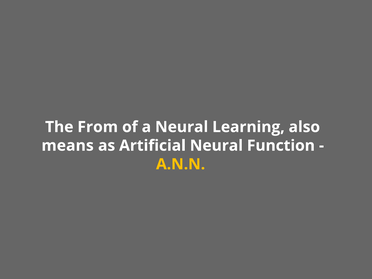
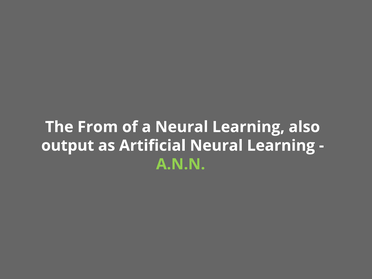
means: means -> output
Artificial Neural Function: Function -> Learning
A.N.N colour: yellow -> light green
